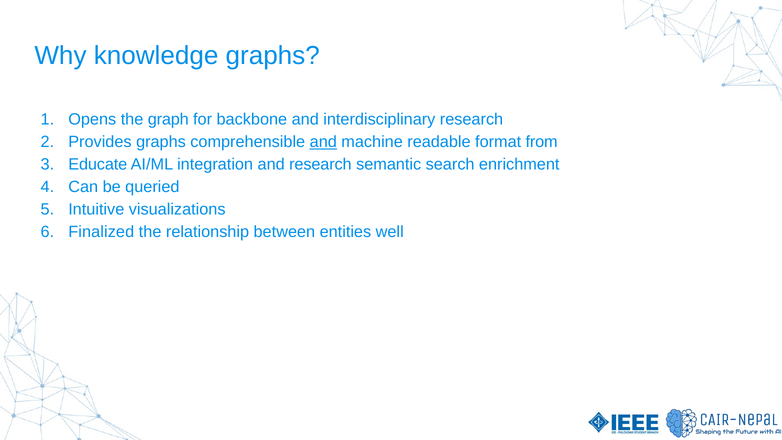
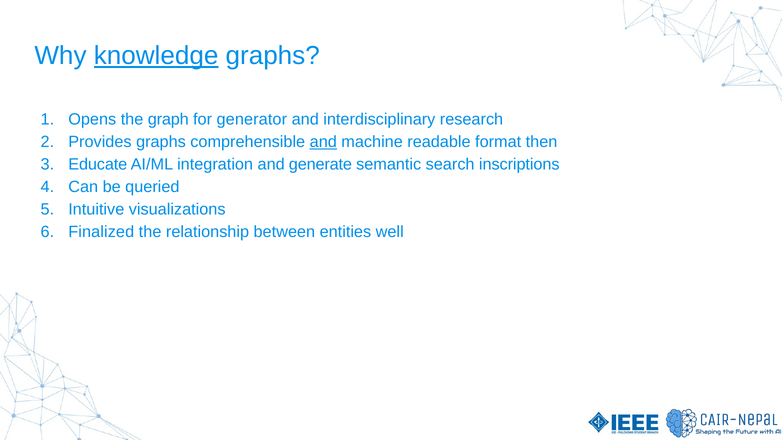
knowledge underline: none -> present
backbone: backbone -> generator
from: from -> then
and research: research -> generate
enrichment: enrichment -> inscriptions
